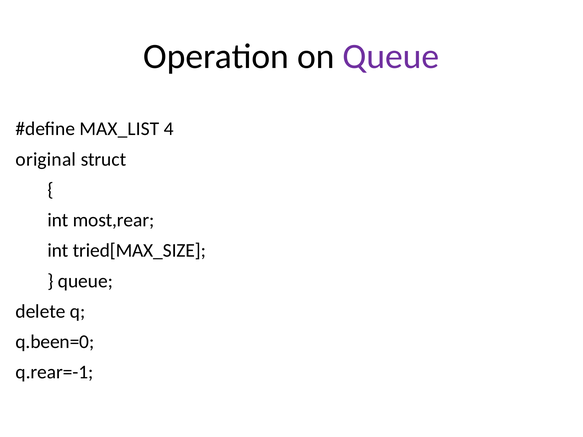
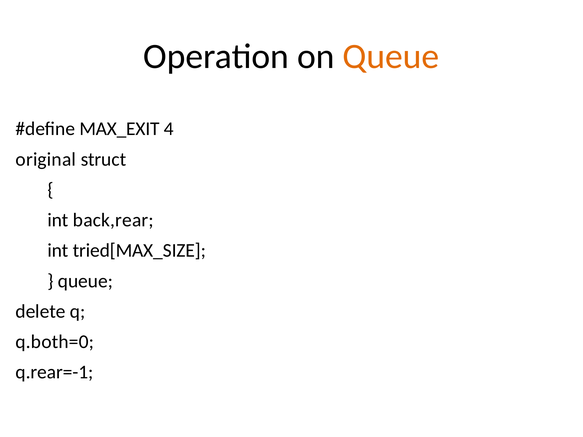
Queue at (391, 56) colour: purple -> orange
MAX_LIST: MAX_LIST -> MAX_EXIT
most,rear: most,rear -> back,rear
q.been=0: q.been=0 -> q.both=0
